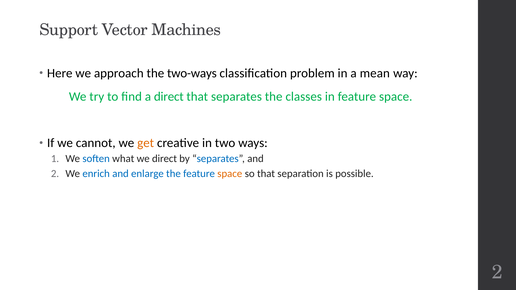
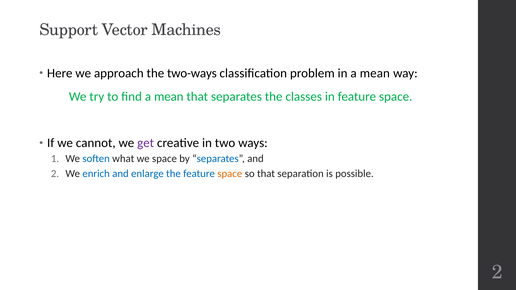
find a direct: direct -> mean
get colour: orange -> purple
we direct: direct -> space
